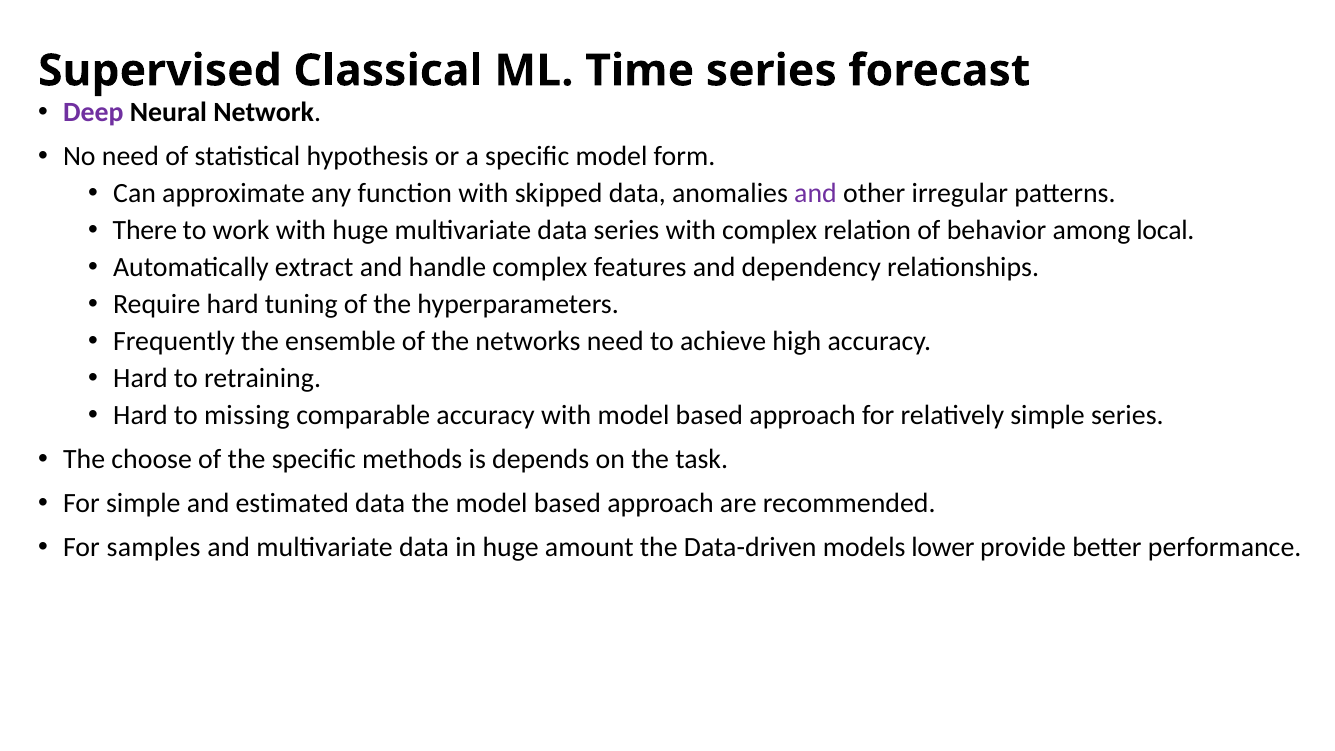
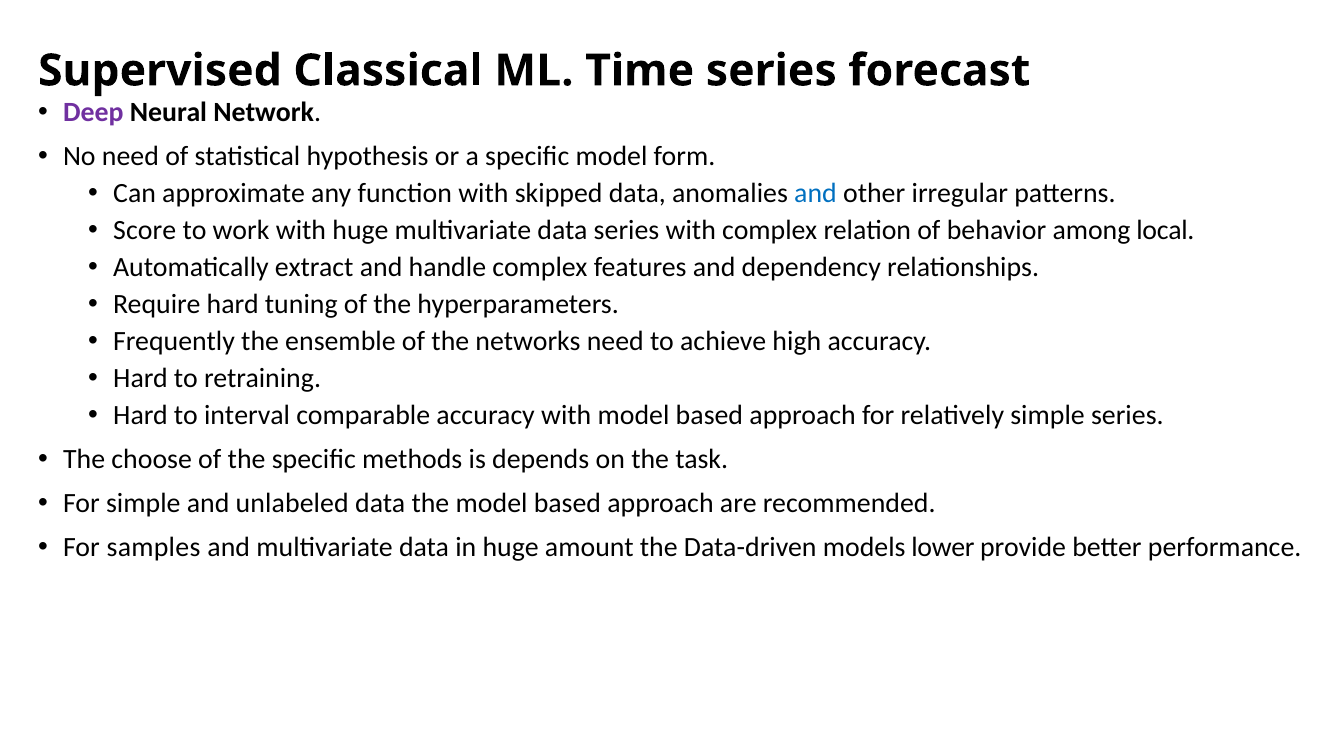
and at (815, 193) colour: purple -> blue
There: There -> Score
missing: missing -> interval
estimated: estimated -> unlabeled
